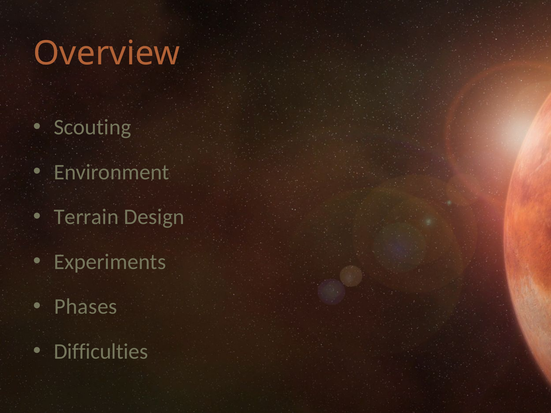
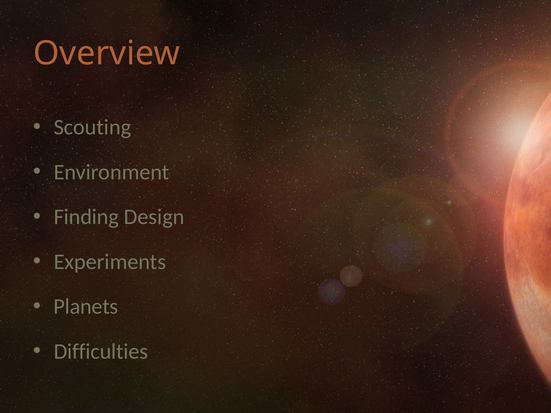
Terrain: Terrain -> Finding
Phases: Phases -> Planets
